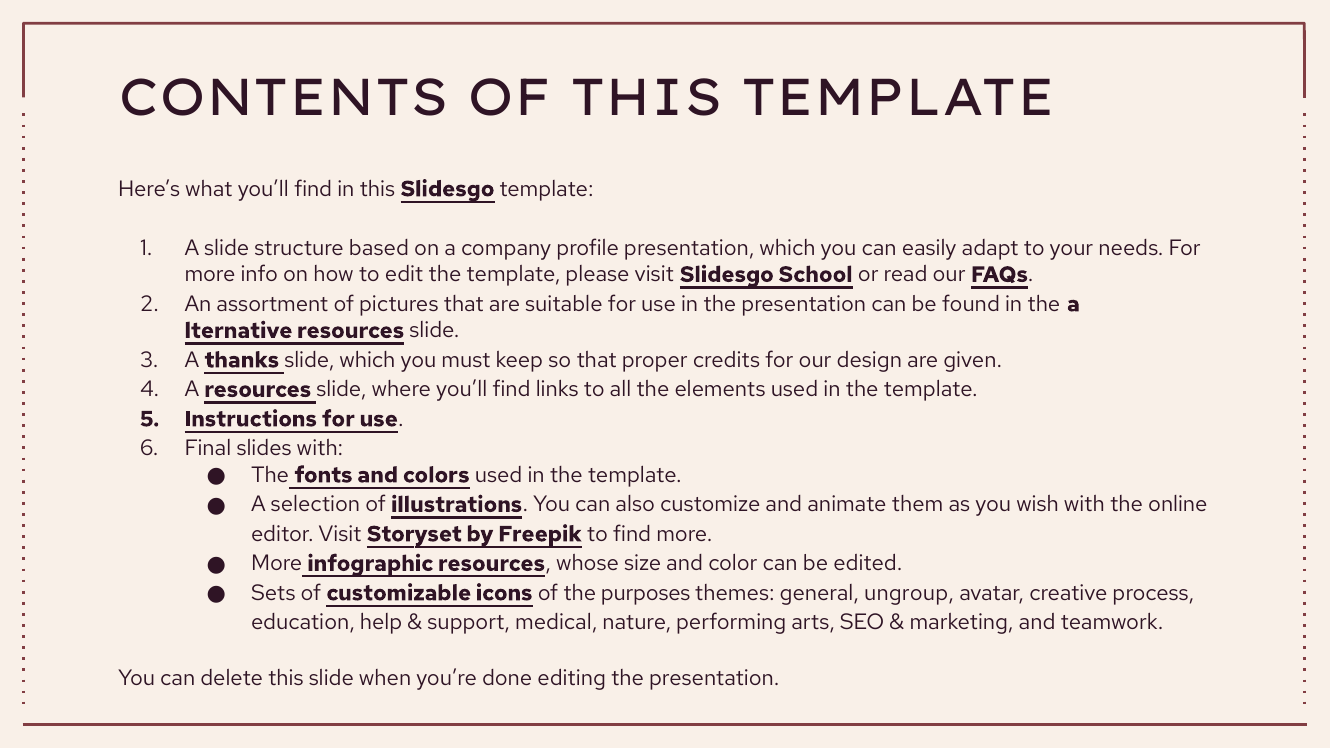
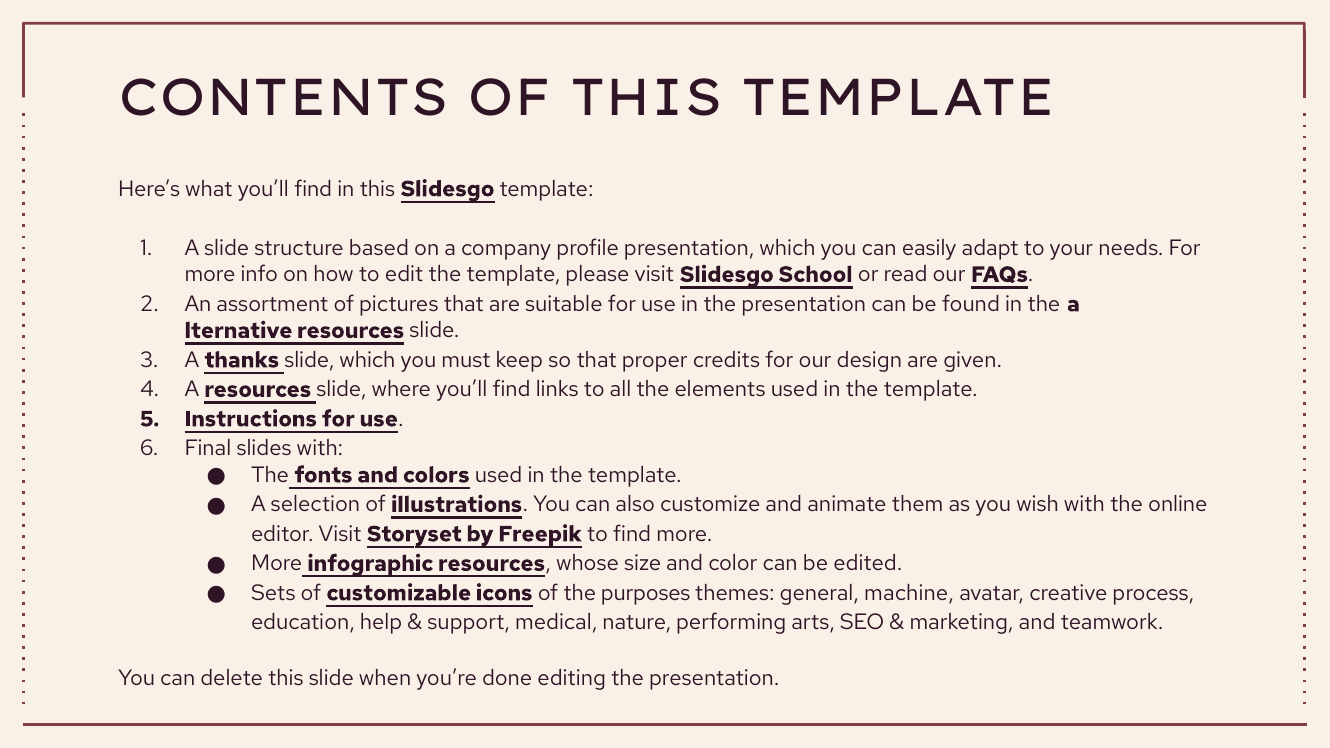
ungroup: ungroup -> machine
